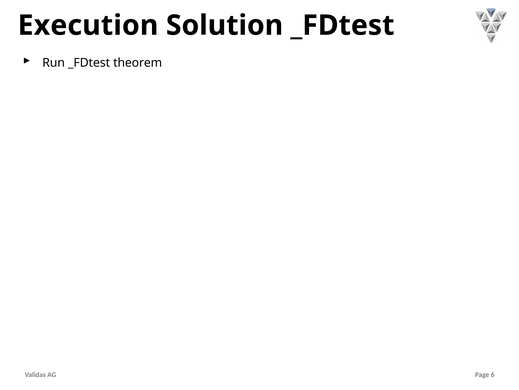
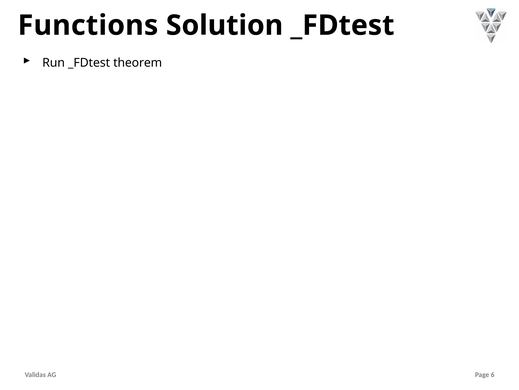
Execution: Execution -> Functions
